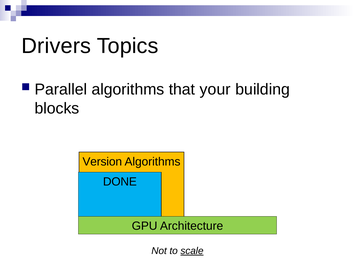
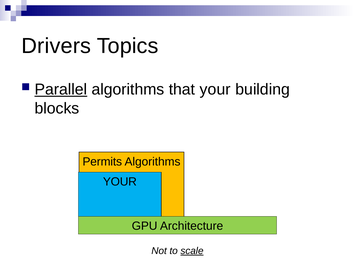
Parallel underline: none -> present
Version: Version -> Permits
DONE at (120, 181): DONE -> YOUR
